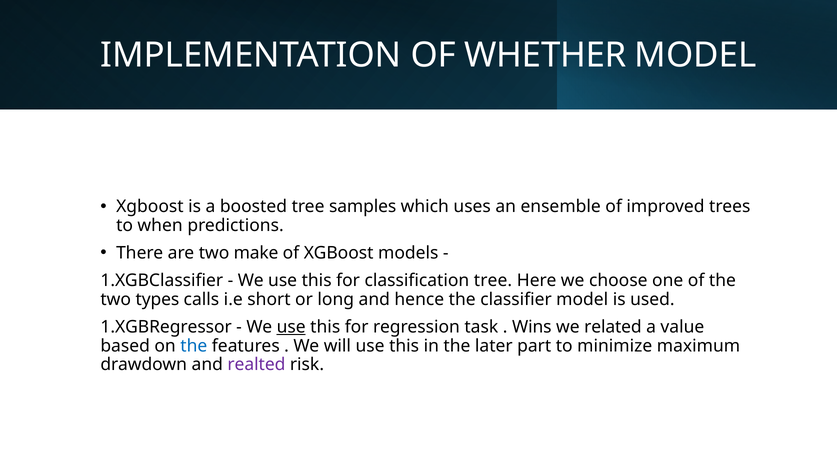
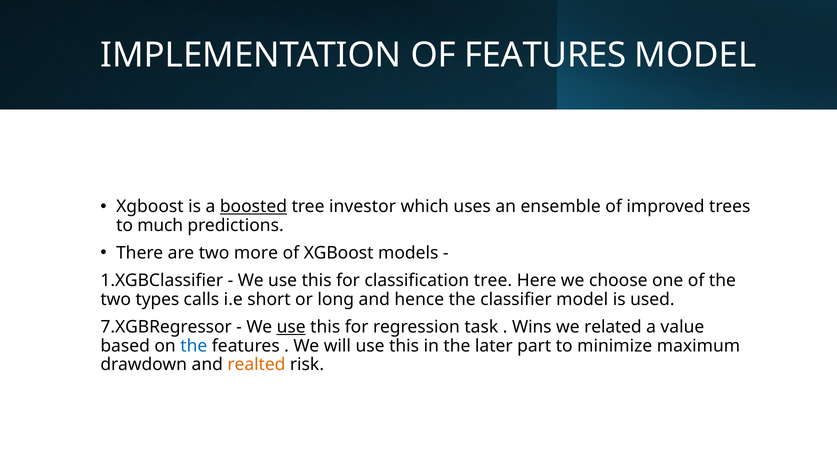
OF WHETHER: WHETHER -> FEATURES
boosted underline: none -> present
samples: samples -> investor
when: when -> much
make: make -> more
1.XGBRegressor: 1.XGBRegressor -> 7.XGBRegressor
realted colour: purple -> orange
